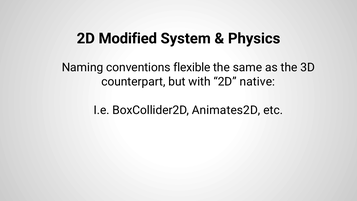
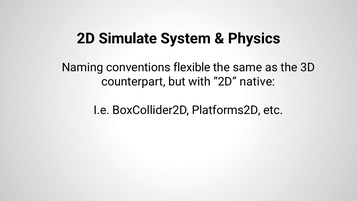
Modified: Modified -> Simulate
Animates2D: Animates2D -> Platforms2D
